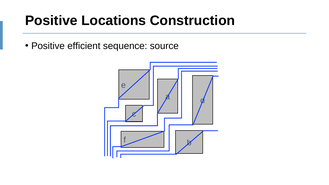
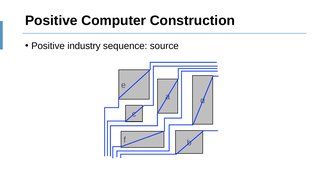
Locations: Locations -> Computer
efficient: efficient -> industry
